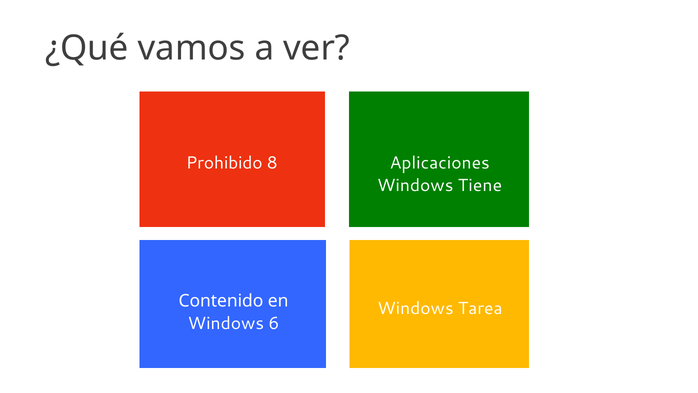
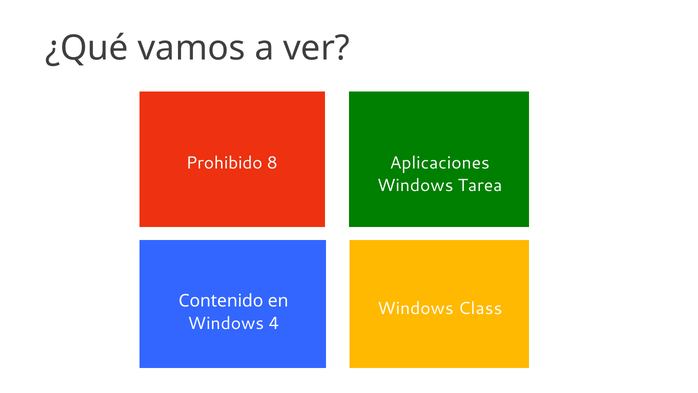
Tiene: Tiene -> Tarea
Tarea: Tarea -> Class
6: 6 -> 4
